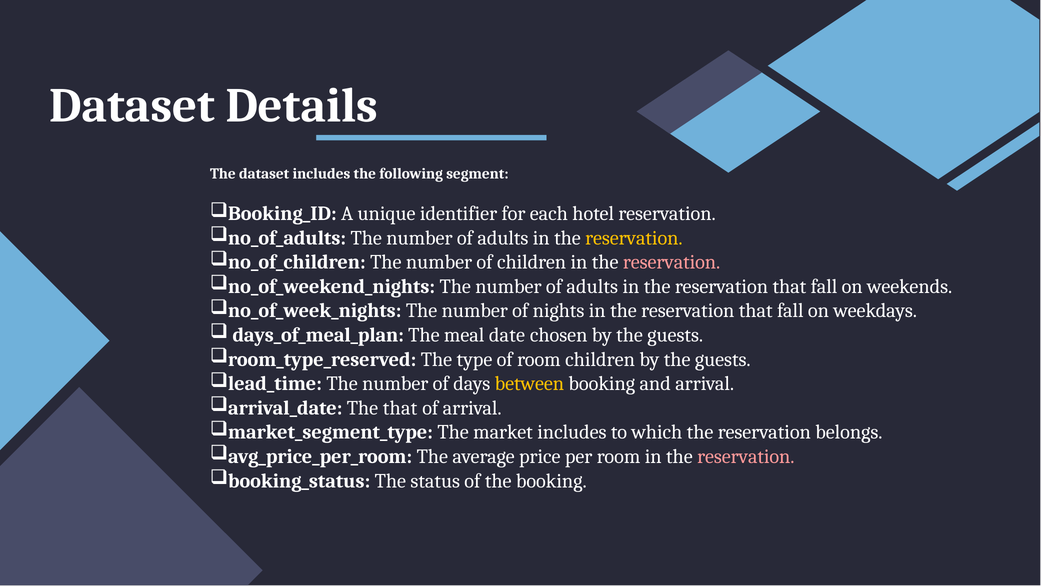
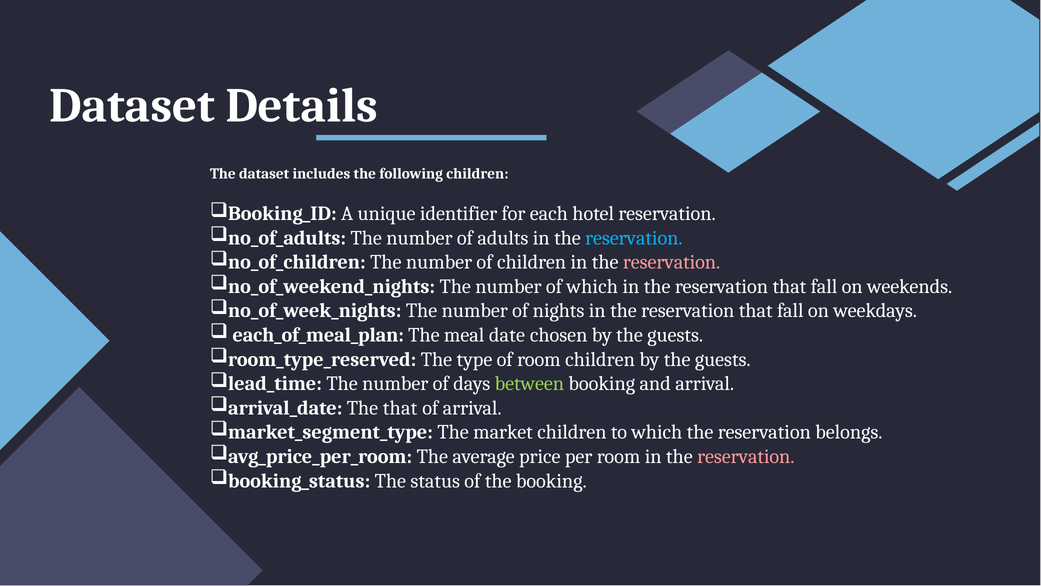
following segment: segment -> children
reservation at (634, 238) colour: yellow -> light blue
adults at (592, 286): adults -> which
days_of_meal_plan: days_of_meal_plan -> each_of_meal_plan
between colour: yellow -> light green
market includes: includes -> children
